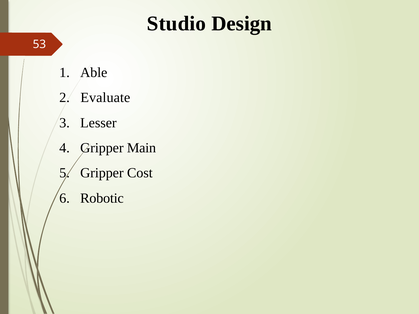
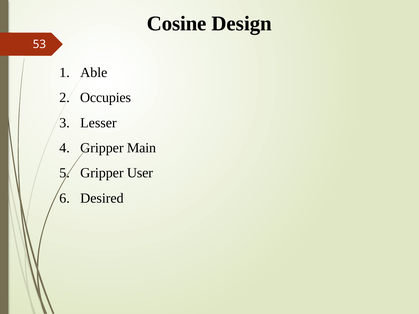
Studio: Studio -> Cosine
Evaluate: Evaluate -> Occupies
Cost: Cost -> User
Robotic: Robotic -> Desired
